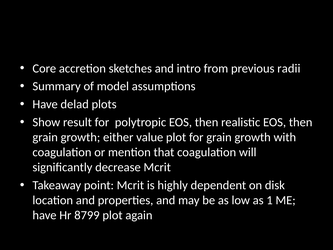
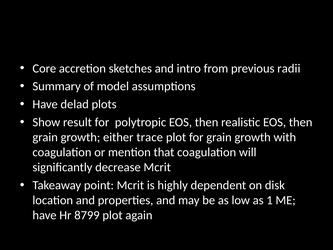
value: value -> trace
